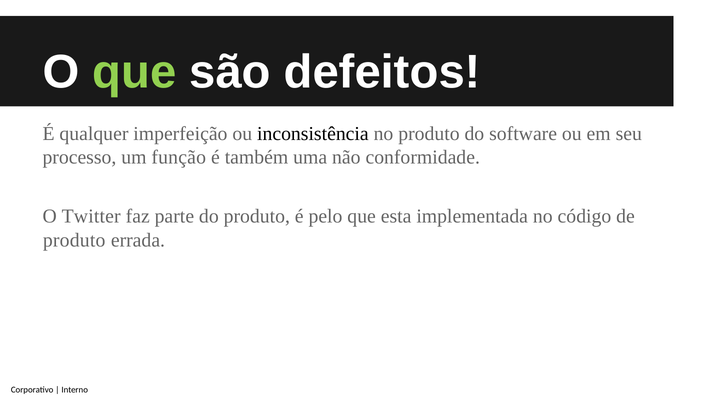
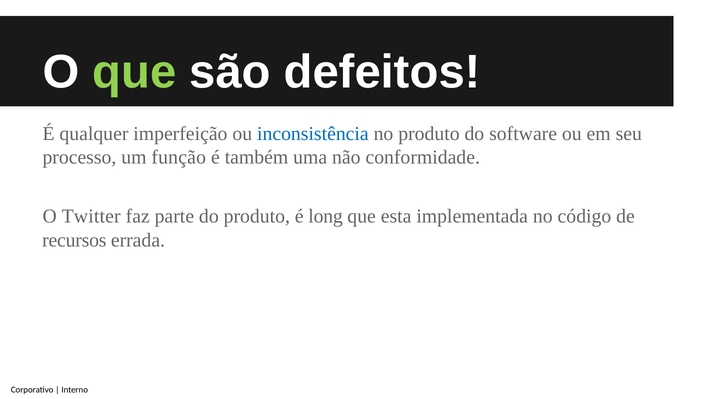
inconsistência colour: black -> blue
pelo: pelo -> long
produto at (74, 240): produto -> recursos
